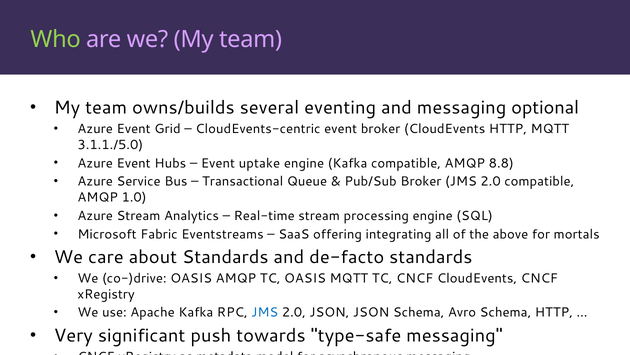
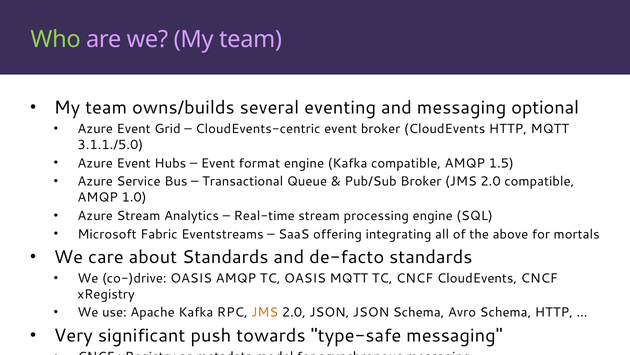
uptake: uptake -> format
8.8: 8.8 -> 1.5
JMS at (265, 312) colour: blue -> orange
